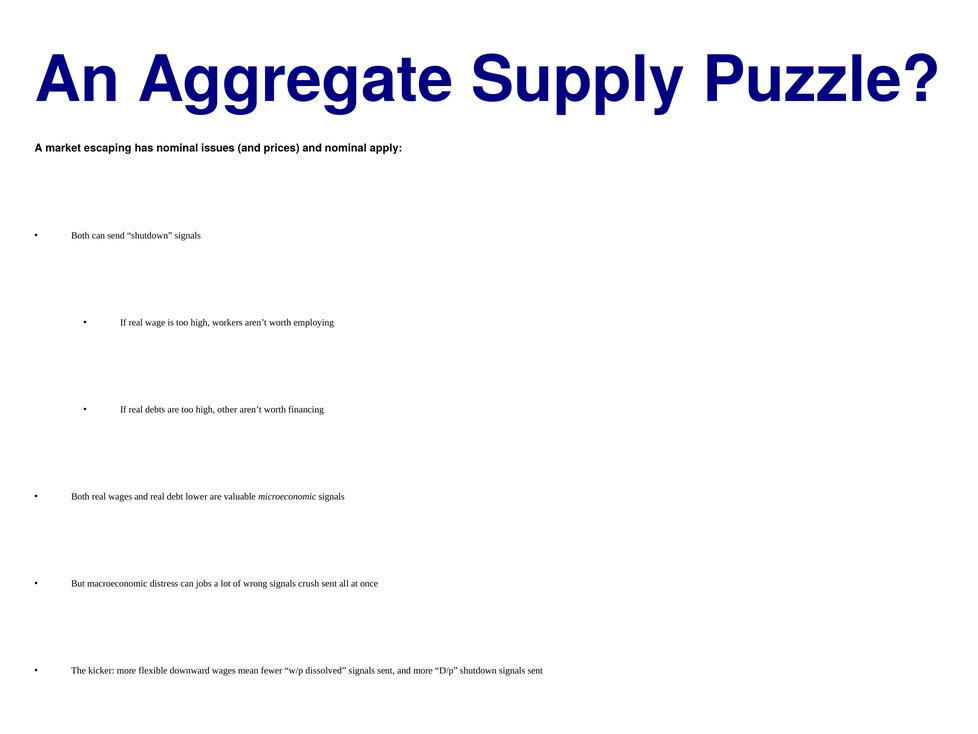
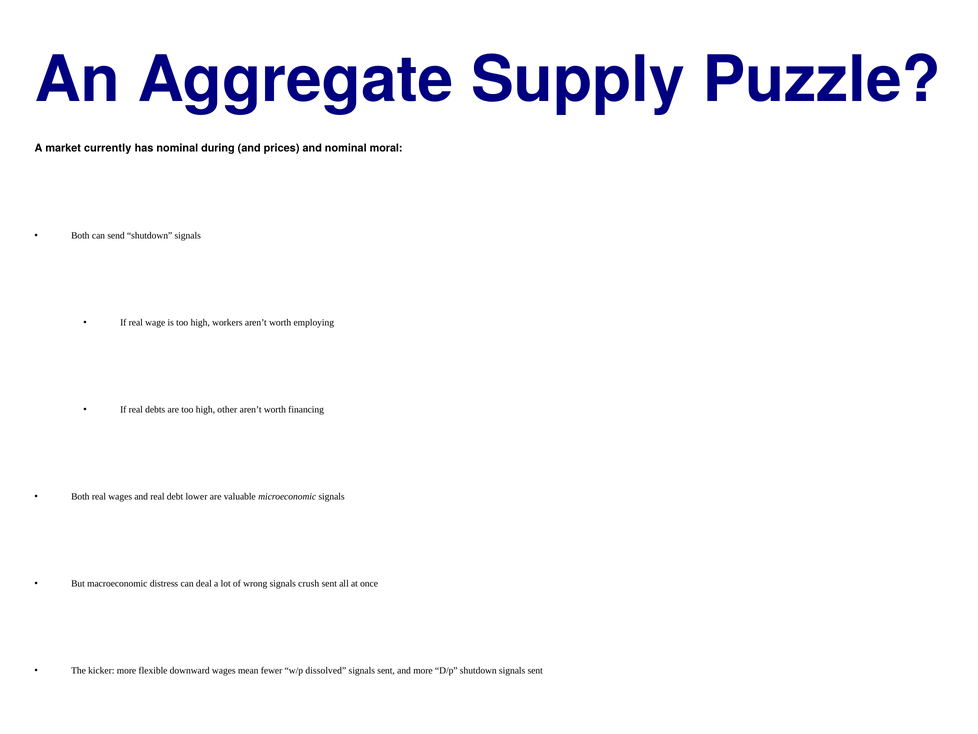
escaping: escaping -> currently
issues: issues -> during
apply: apply -> moral
jobs: jobs -> deal
